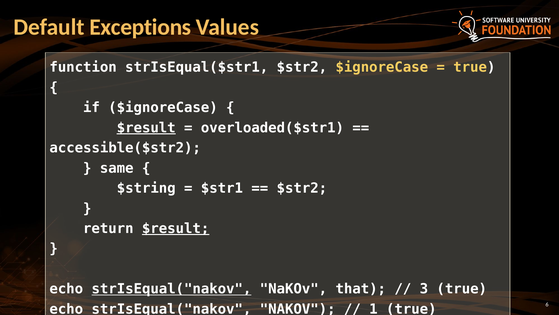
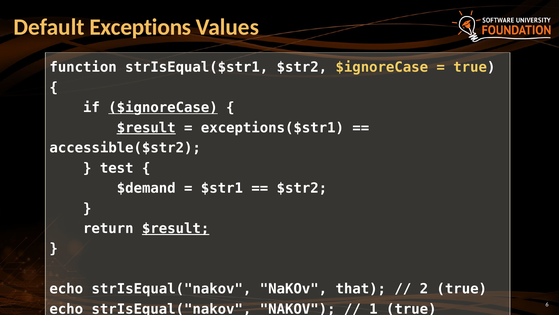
$ignoreCase at (163, 107) underline: none -> present
overloaded($str1: overloaded($str1 -> exceptions($str1
same: same -> test
$string: $string -> $demand
strIsEqual("nakov at (171, 289) underline: present -> none
3: 3 -> 2
